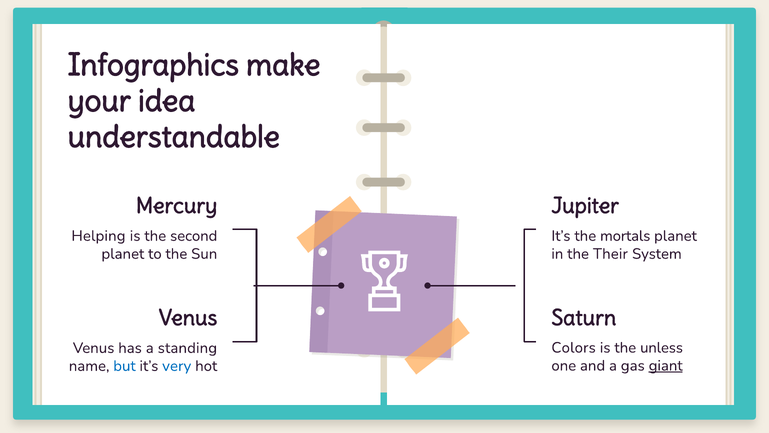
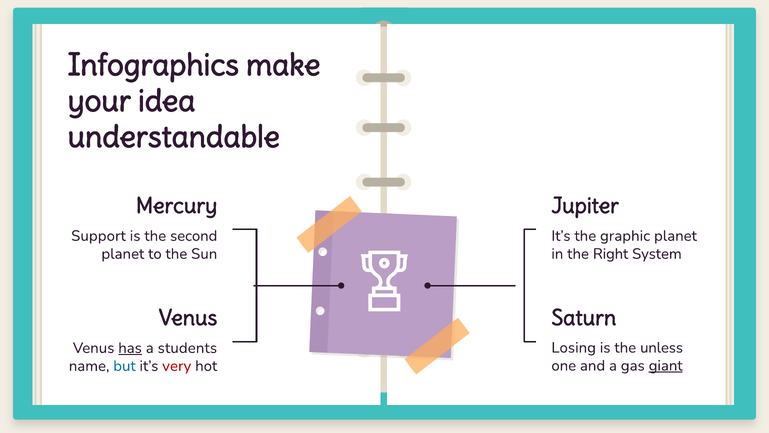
Helping: Helping -> Support
mortals: mortals -> graphic
Their: Their -> Right
Colors: Colors -> Losing
has underline: none -> present
standing: standing -> students
very colour: blue -> red
